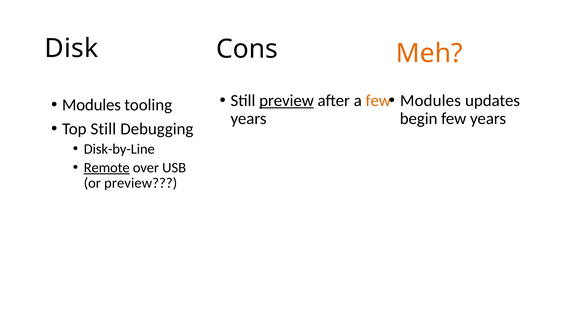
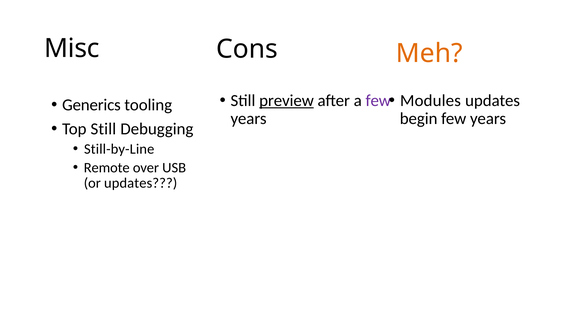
Disk: Disk -> Misc
few at (378, 101) colour: orange -> purple
Modules at (91, 105): Modules -> Generics
Disk-by-Line: Disk-by-Line -> Still-by-Line
Remote underline: present -> none
or preview: preview -> updates
